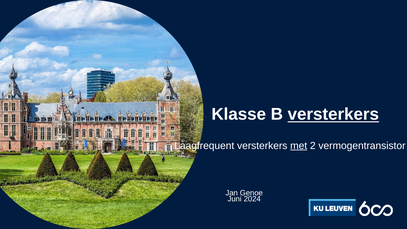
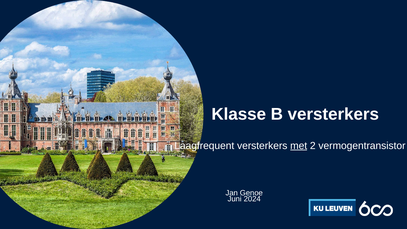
versterkers at (333, 114) underline: present -> none
